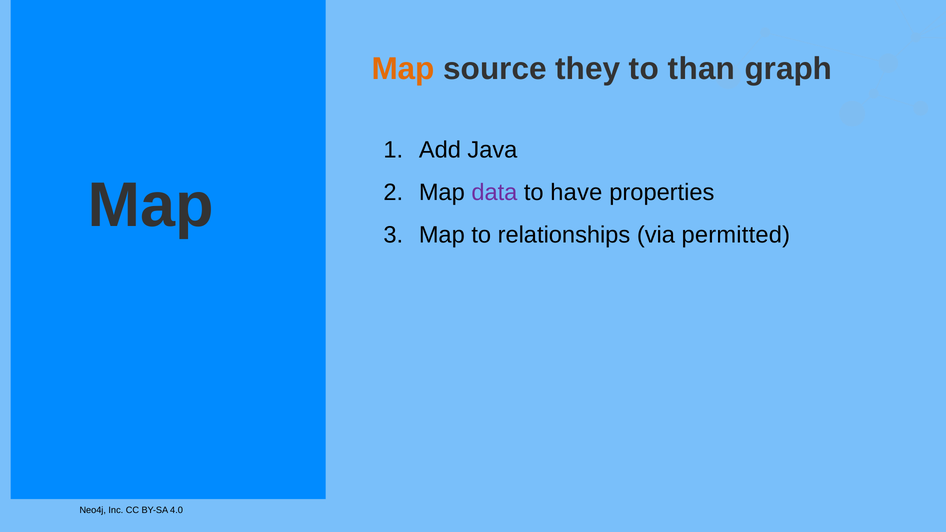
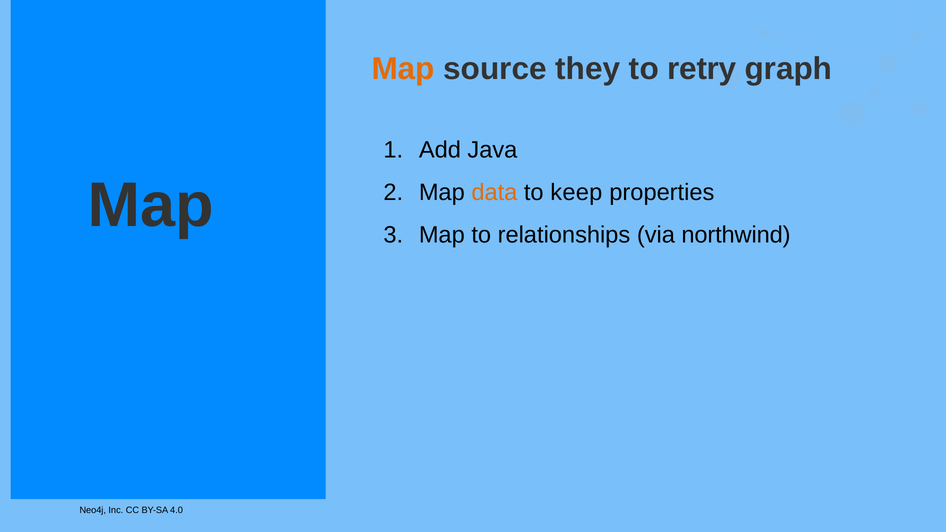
than: than -> retry
data colour: purple -> orange
have: have -> keep
permitted: permitted -> northwind
